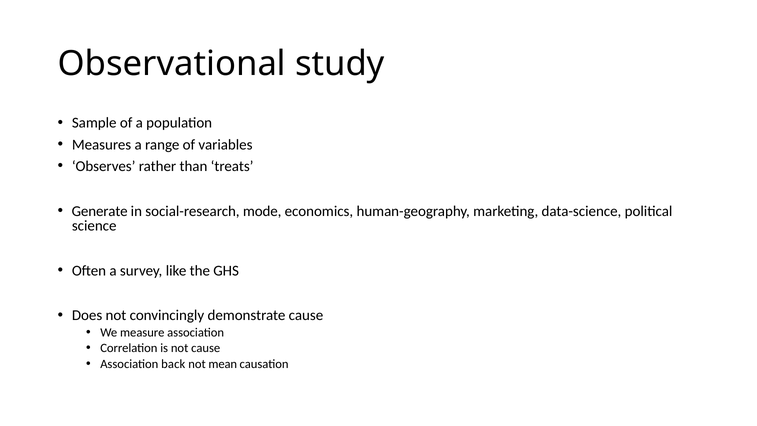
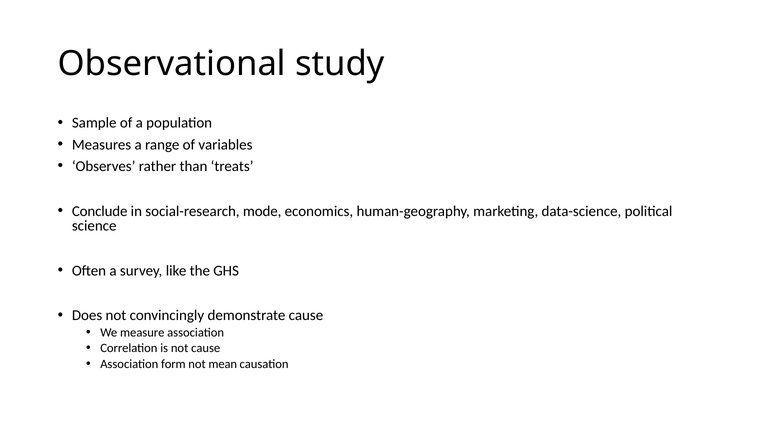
Generate: Generate -> Conclude
back: back -> form
